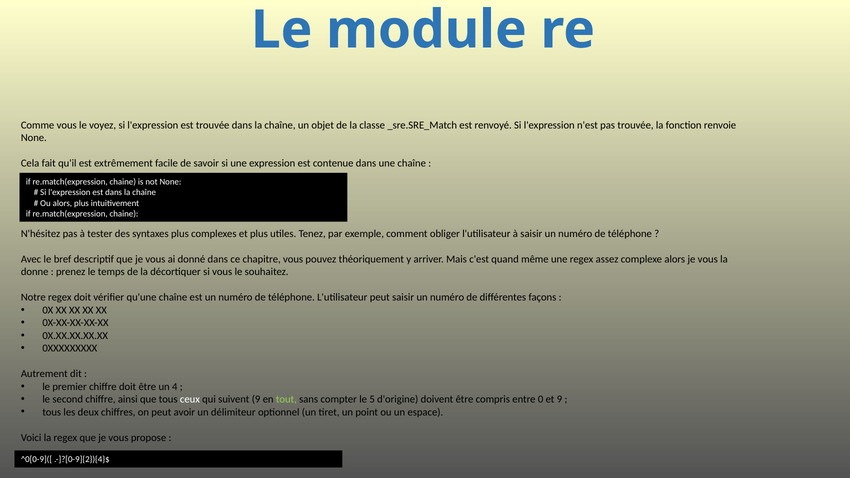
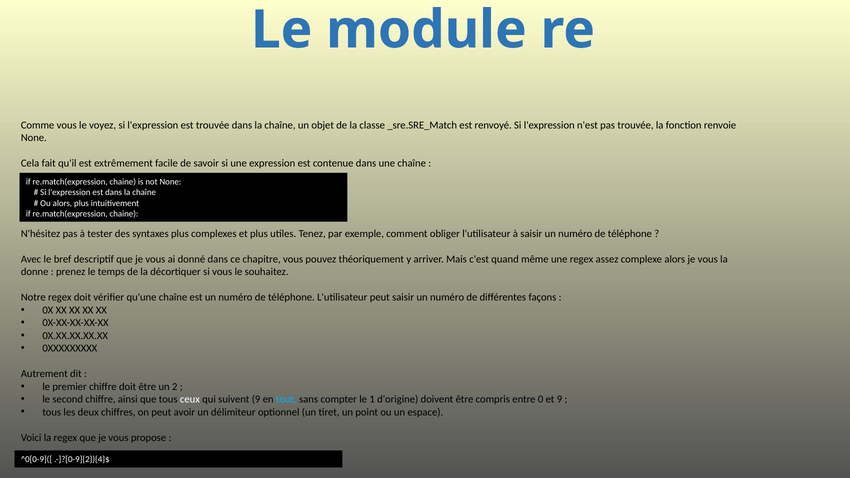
4: 4 -> 2
tout colour: light green -> light blue
5: 5 -> 1
